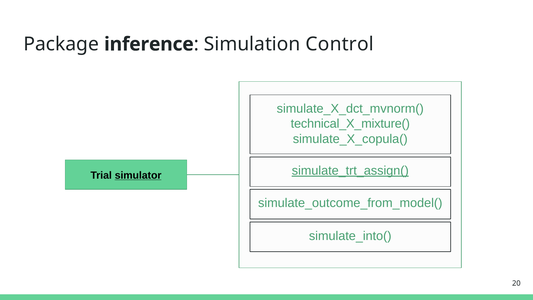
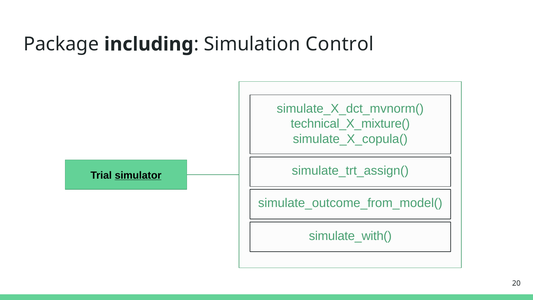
inference: inference -> including
simulate_trt_assign( underline: present -> none
simulate_into(: simulate_into( -> simulate_with(
